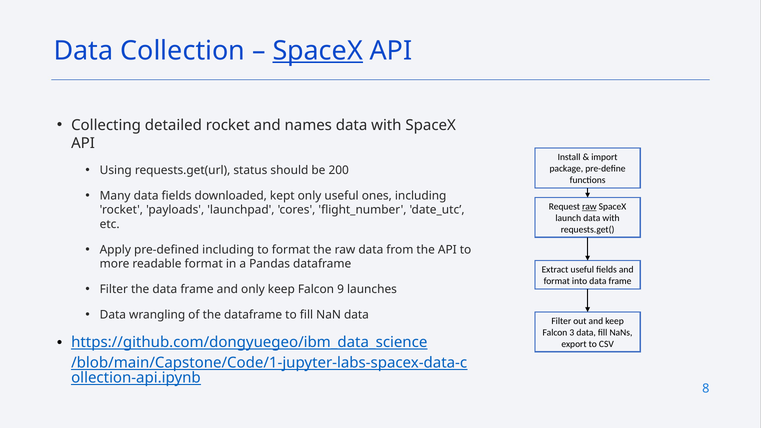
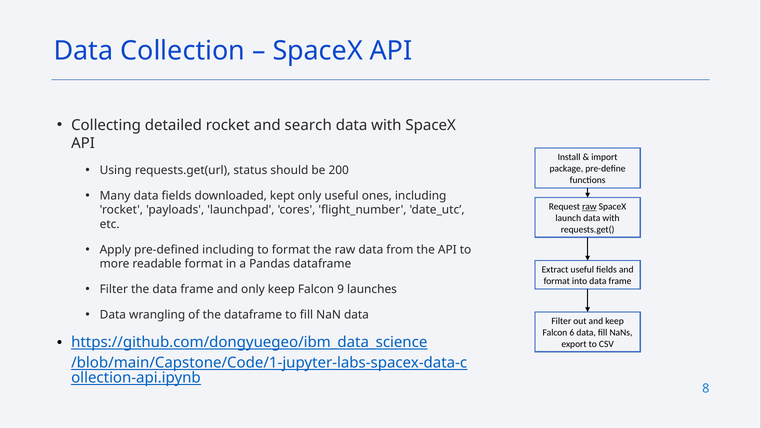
SpaceX at (318, 51) underline: present -> none
names: names -> search
3: 3 -> 6
